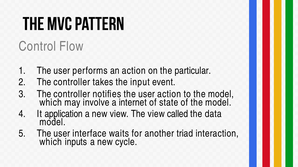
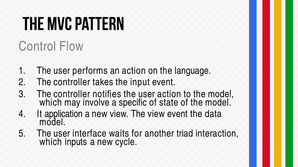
particular: particular -> language
internet: internet -> specific
view called: called -> event
